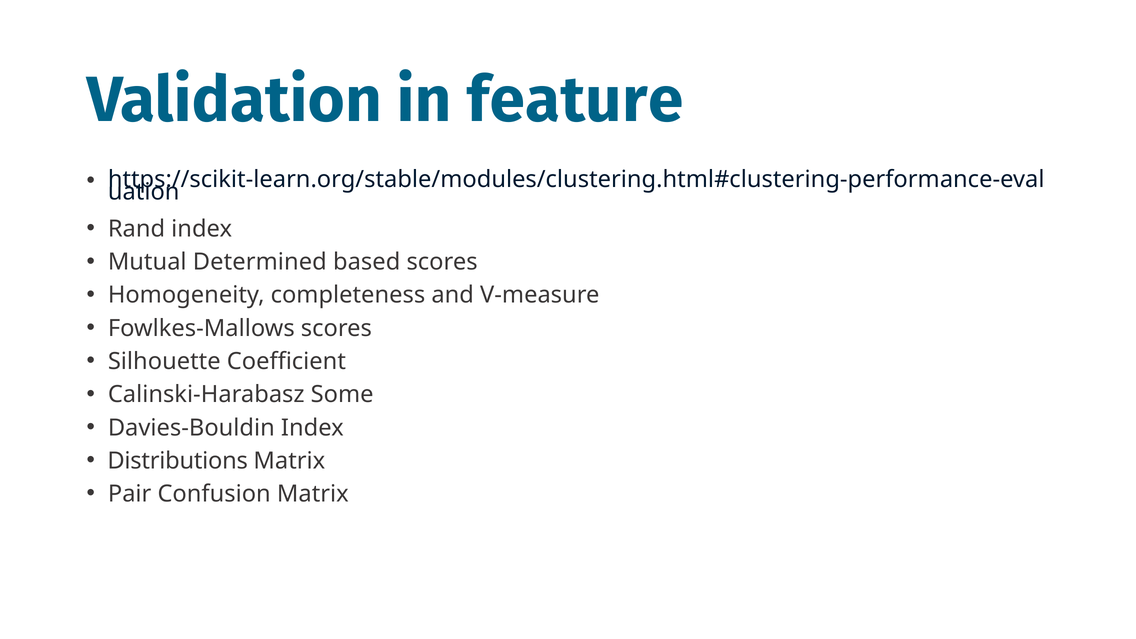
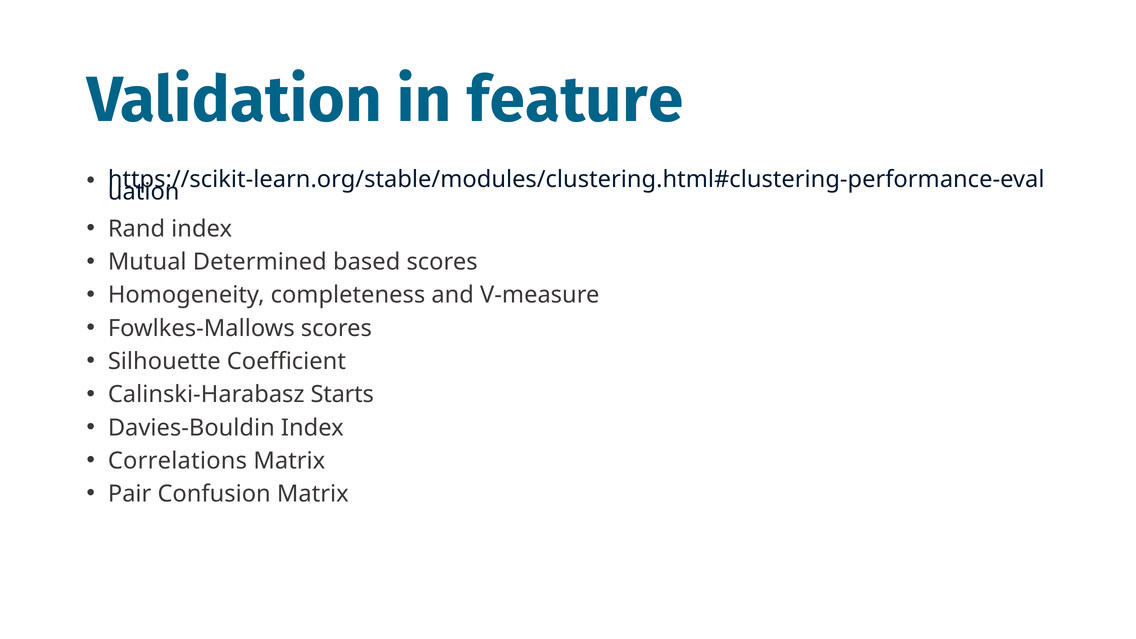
Some: Some -> Starts
Distributions: Distributions -> Correlations
